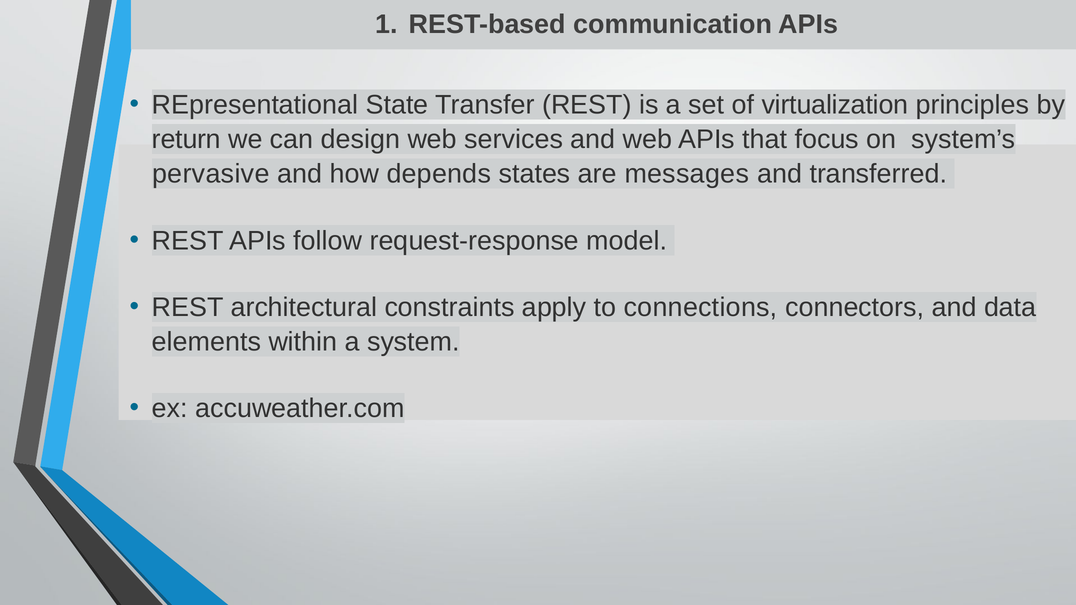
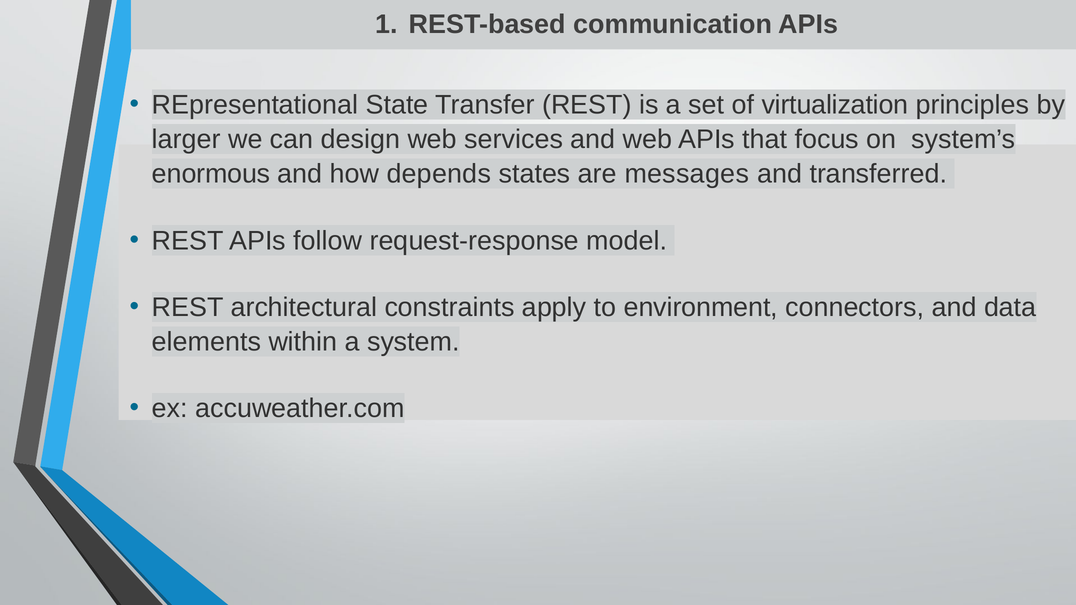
return: return -> larger
pervasive: pervasive -> enormous
connections: connections -> environment
